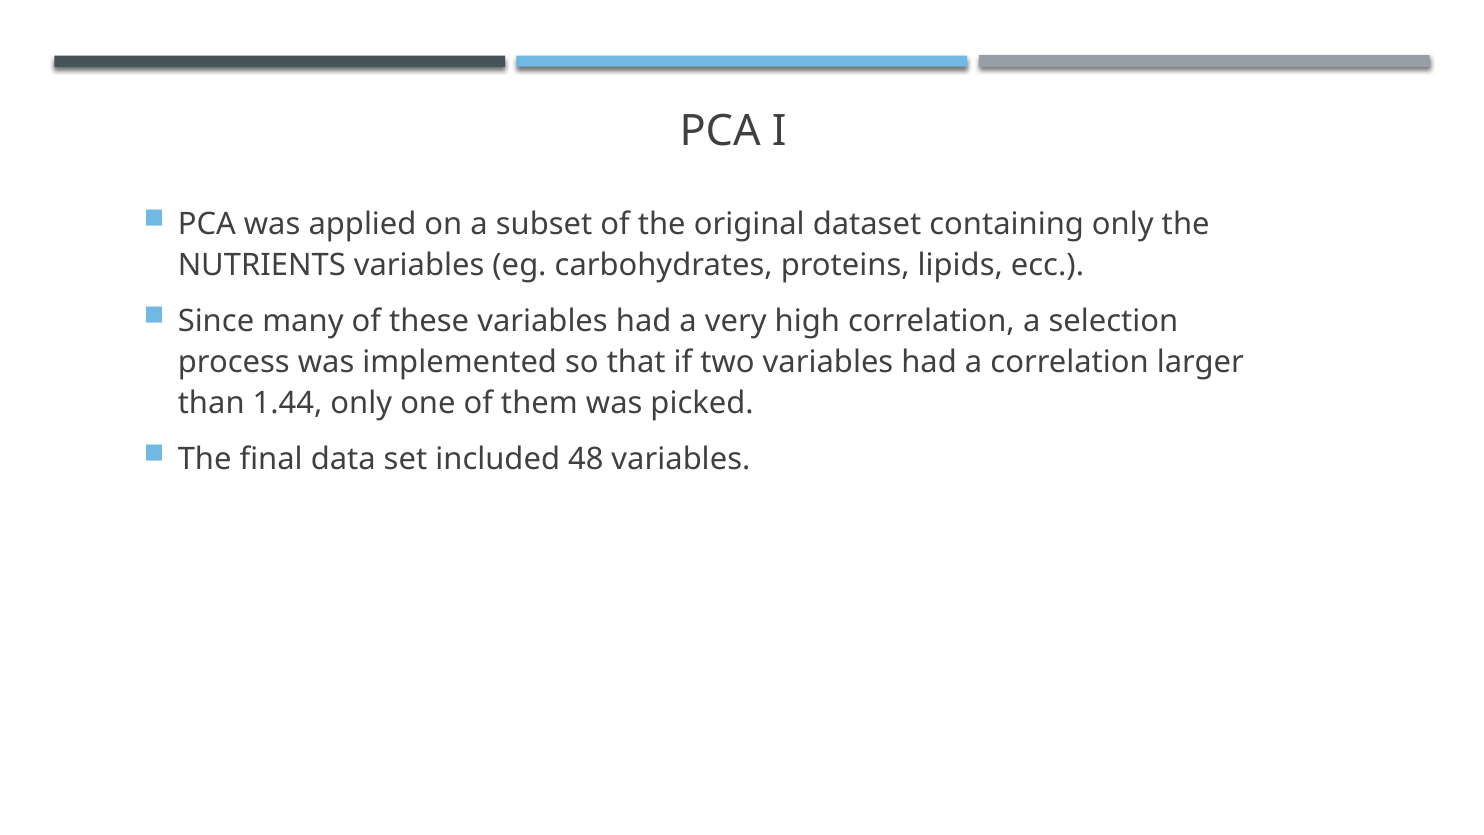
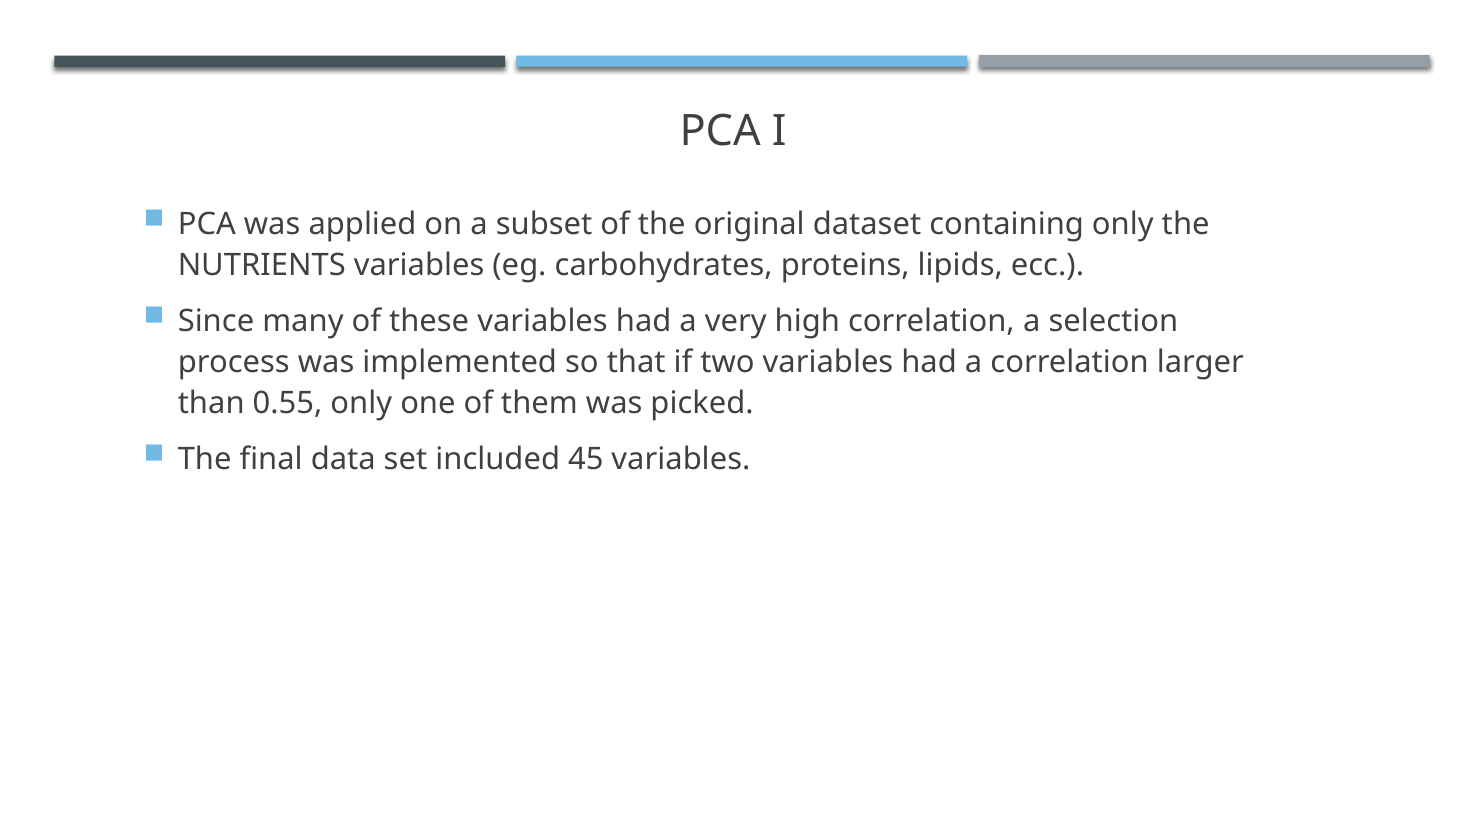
1.44: 1.44 -> 0.55
48: 48 -> 45
